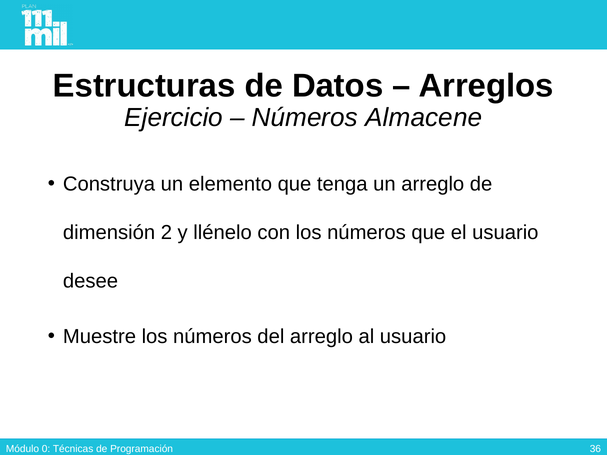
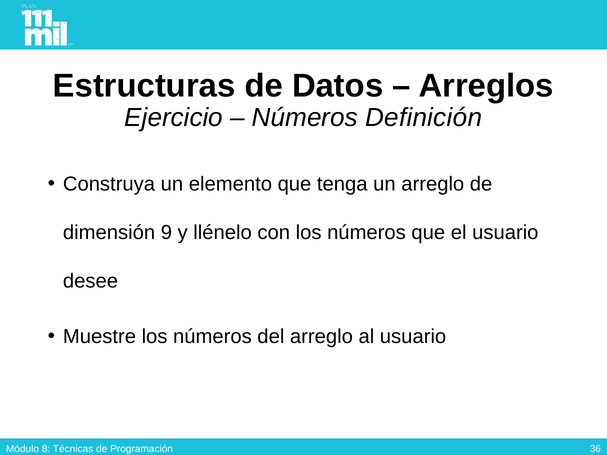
Almacene: Almacene -> Definición
2: 2 -> 9
0: 0 -> 8
